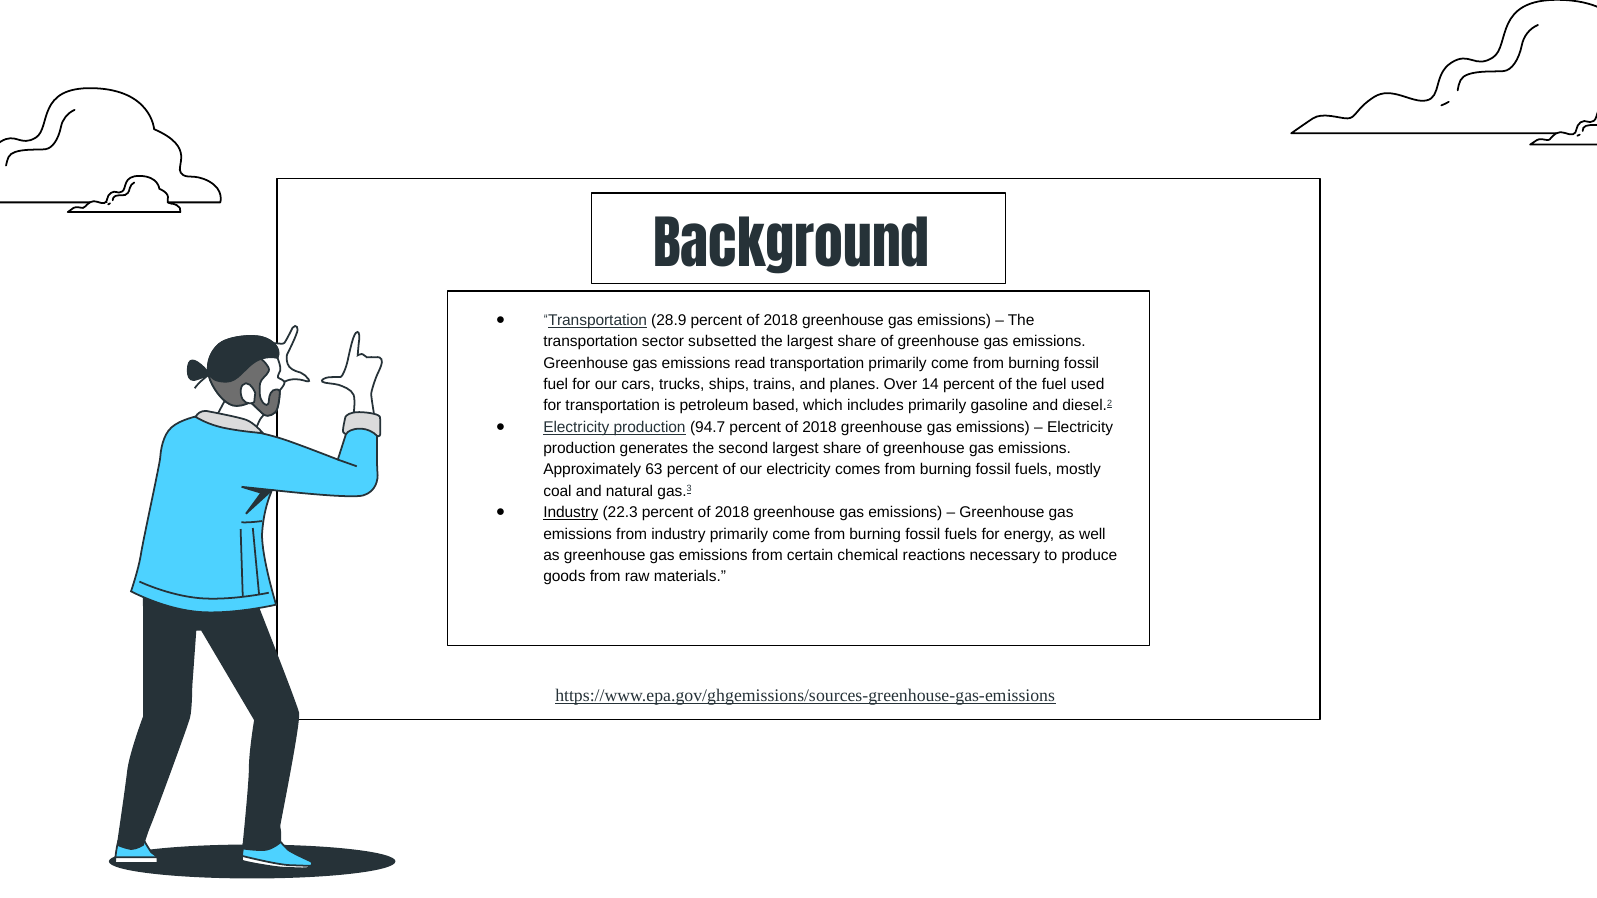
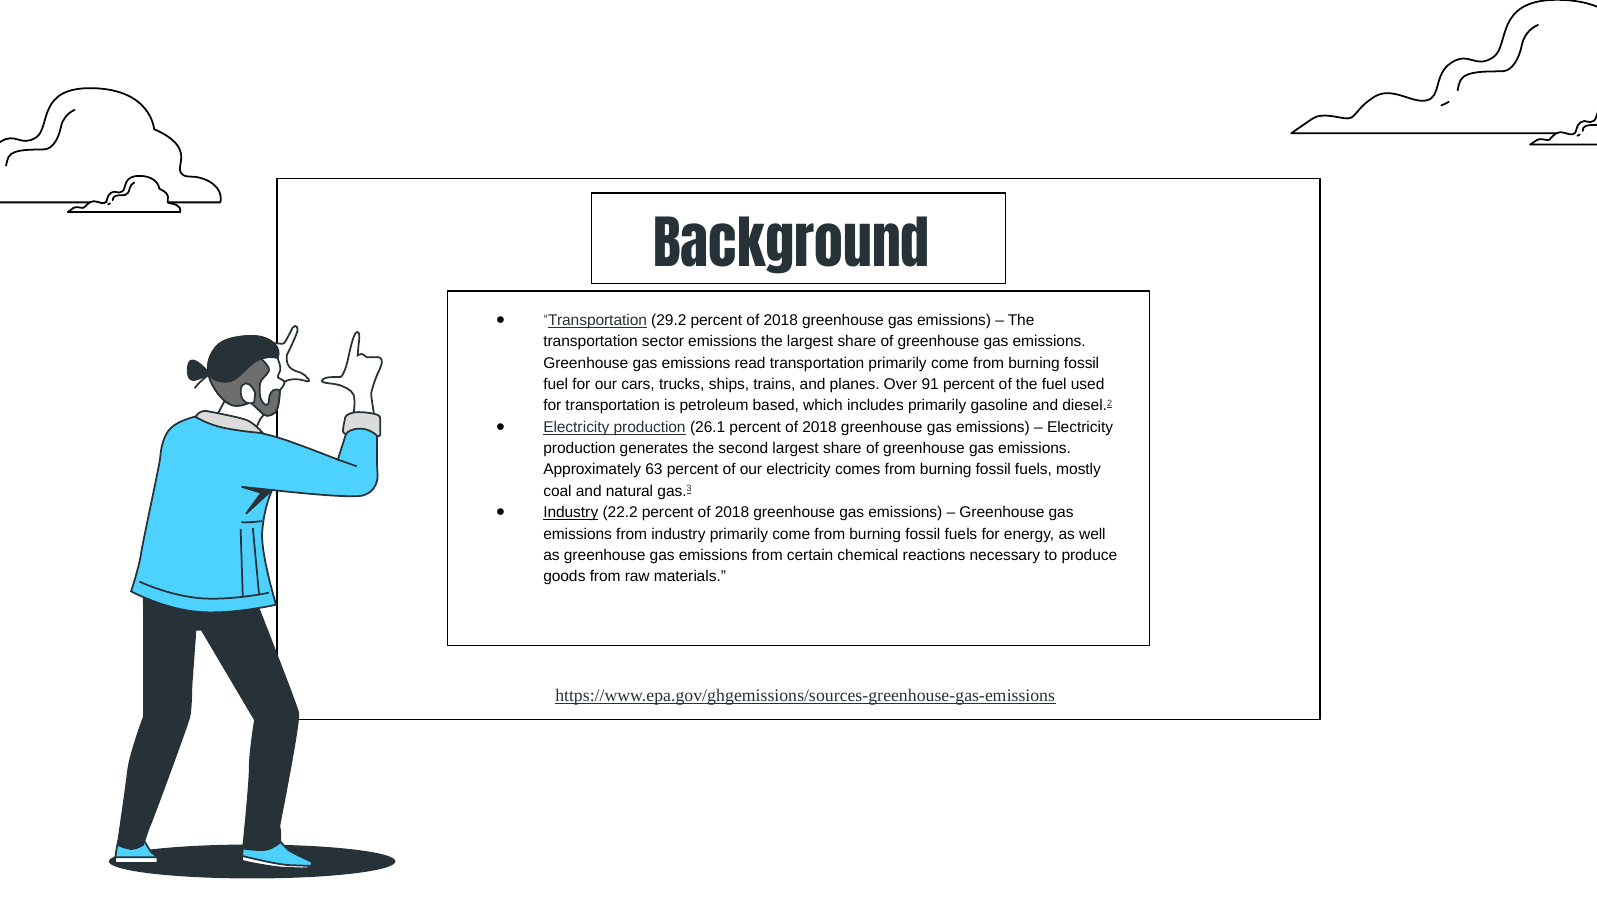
28.9: 28.9 -> 29.2
sector subsetted: subsetted -> emissions
14: 14 -> 91
94.7: 94.7 -> 26.1
22.3: 22.3 -> 22.2
